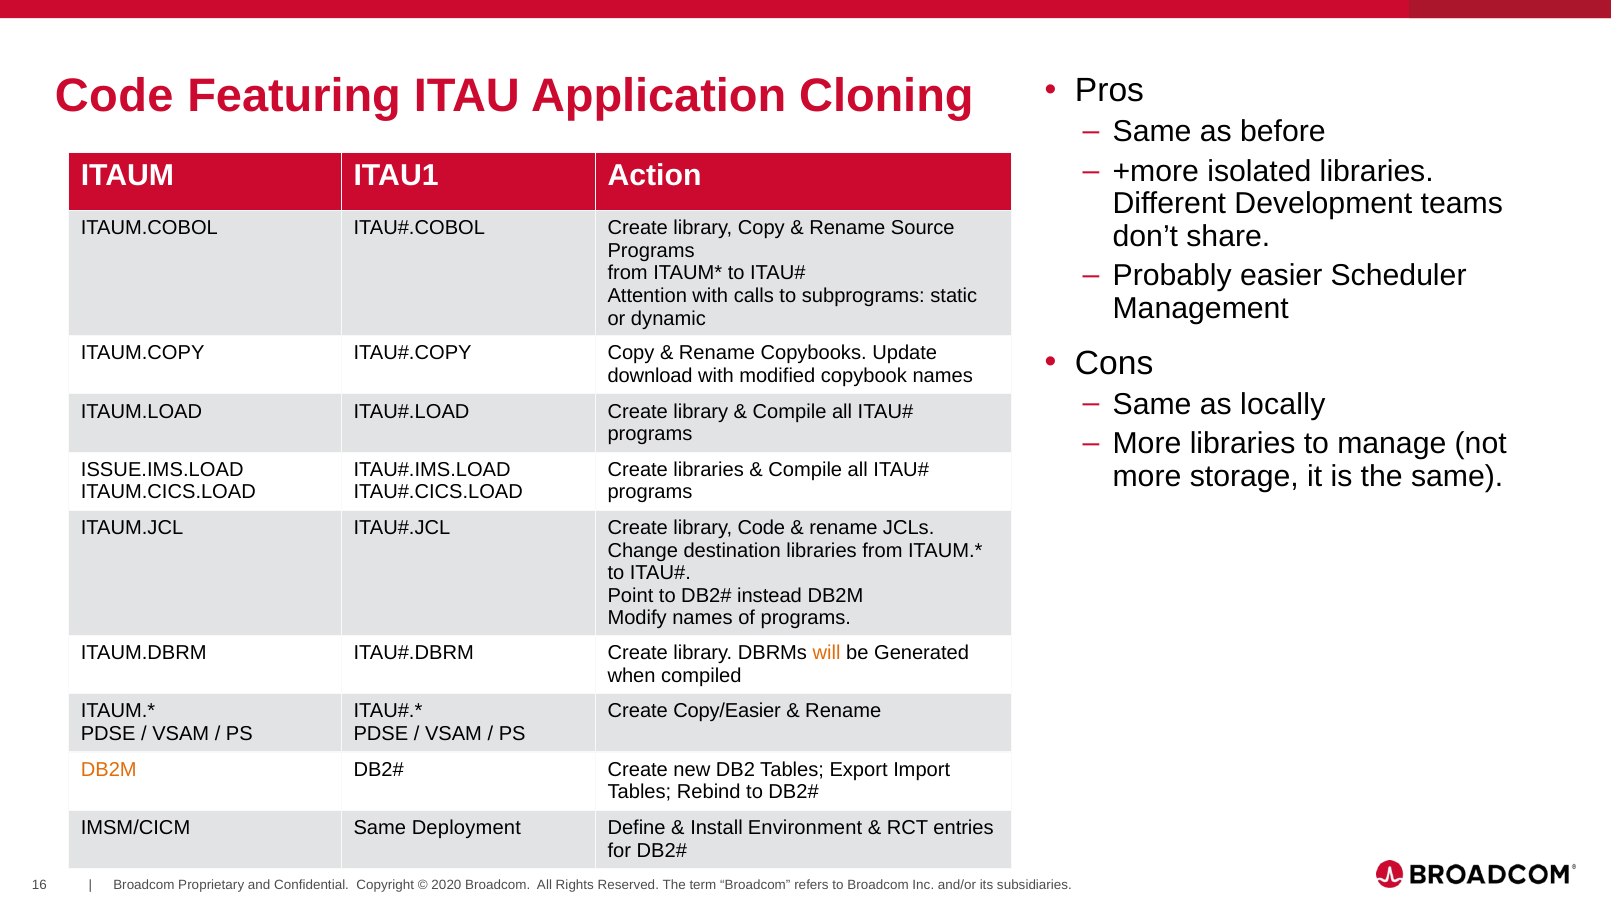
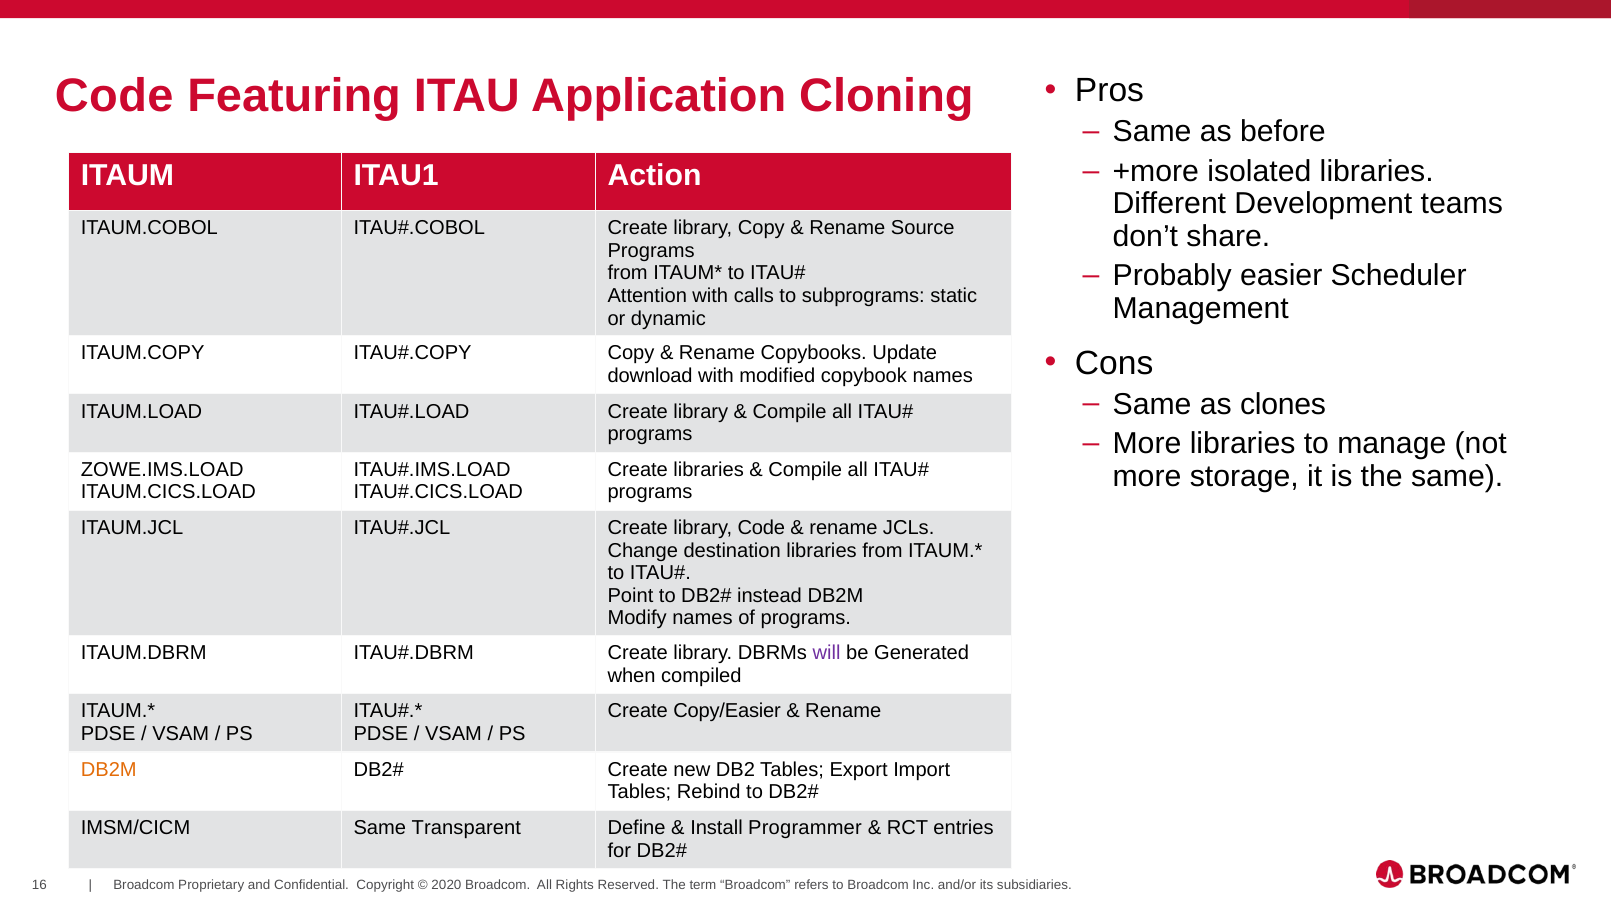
locally: locally -> clones
ISSUE.IMS.LOAD: ISSUE.IMS.LOAD -> ZOWE.IMS.LOAD
will colour: orange -> purple
Deployment: Deployment -> Transparent
Environment: Environment -> Programmer
